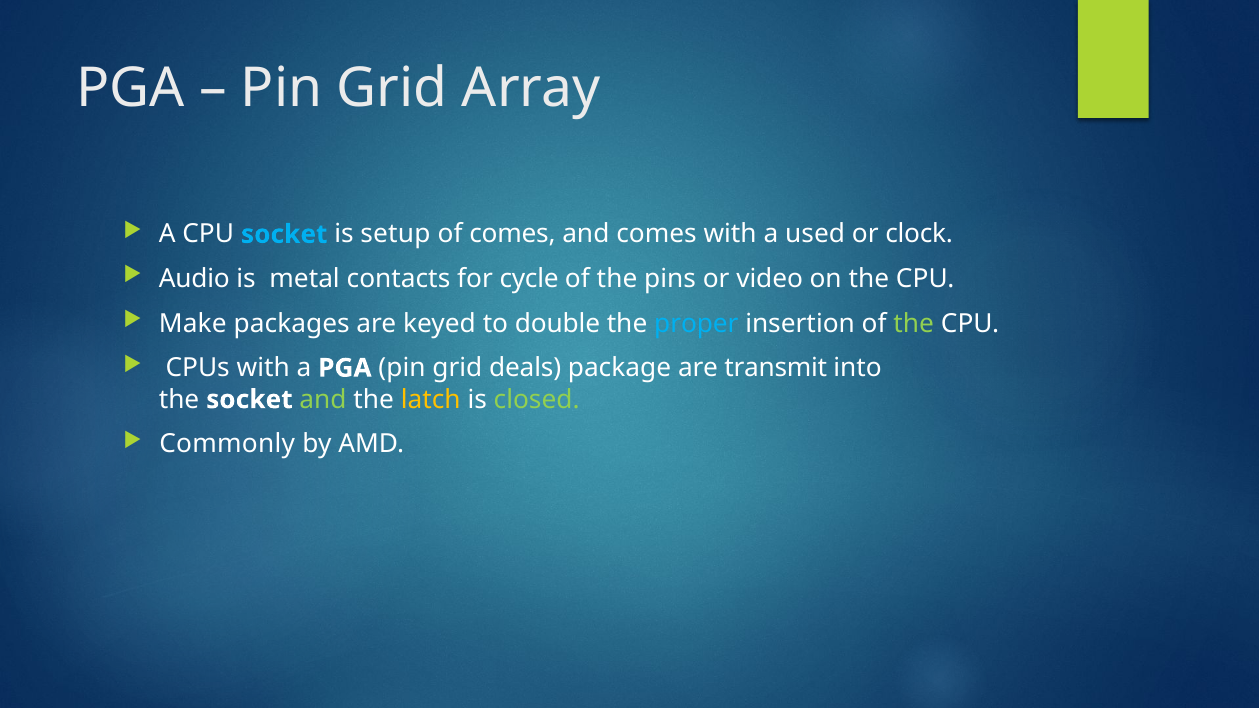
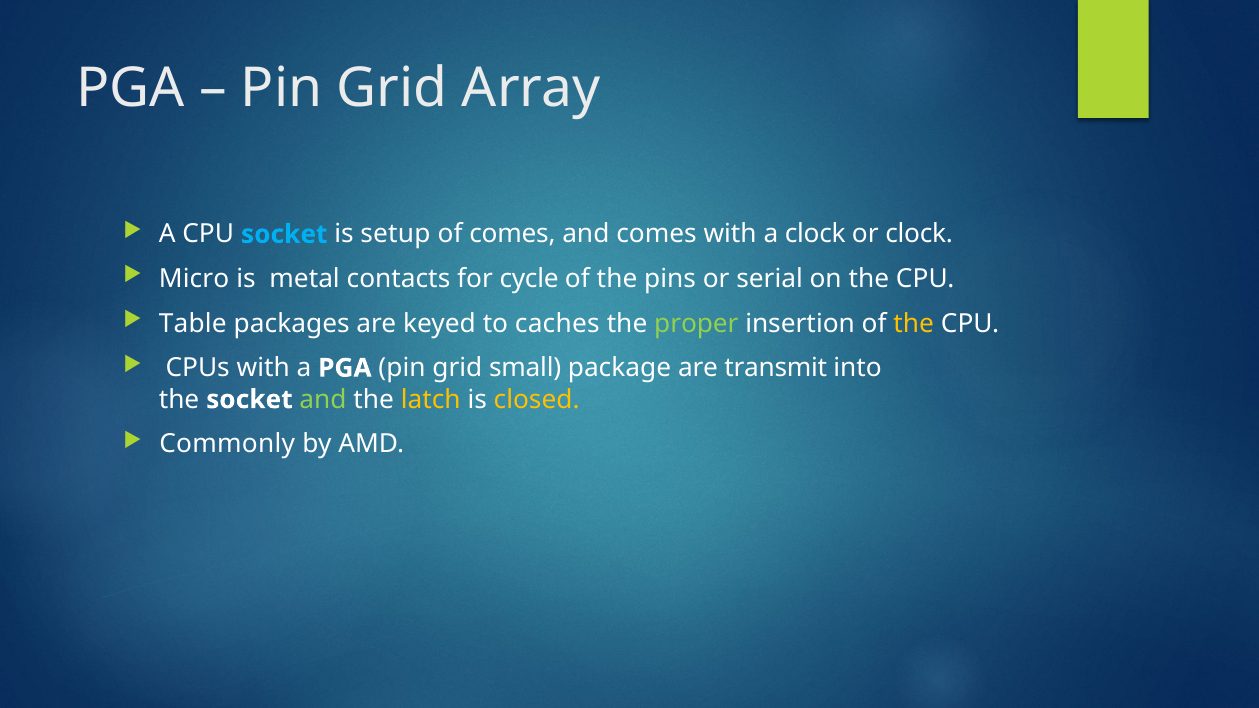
a used: used -> clock
Audio: Audio -> Micro
video: video -> serial
Make: Make -> Table
double: double -> caches
proper colour: light blue -> light green
the at (914, 324) colour: light green -> yellow
deals: deals -> small
closed colour: light green -> yellow
